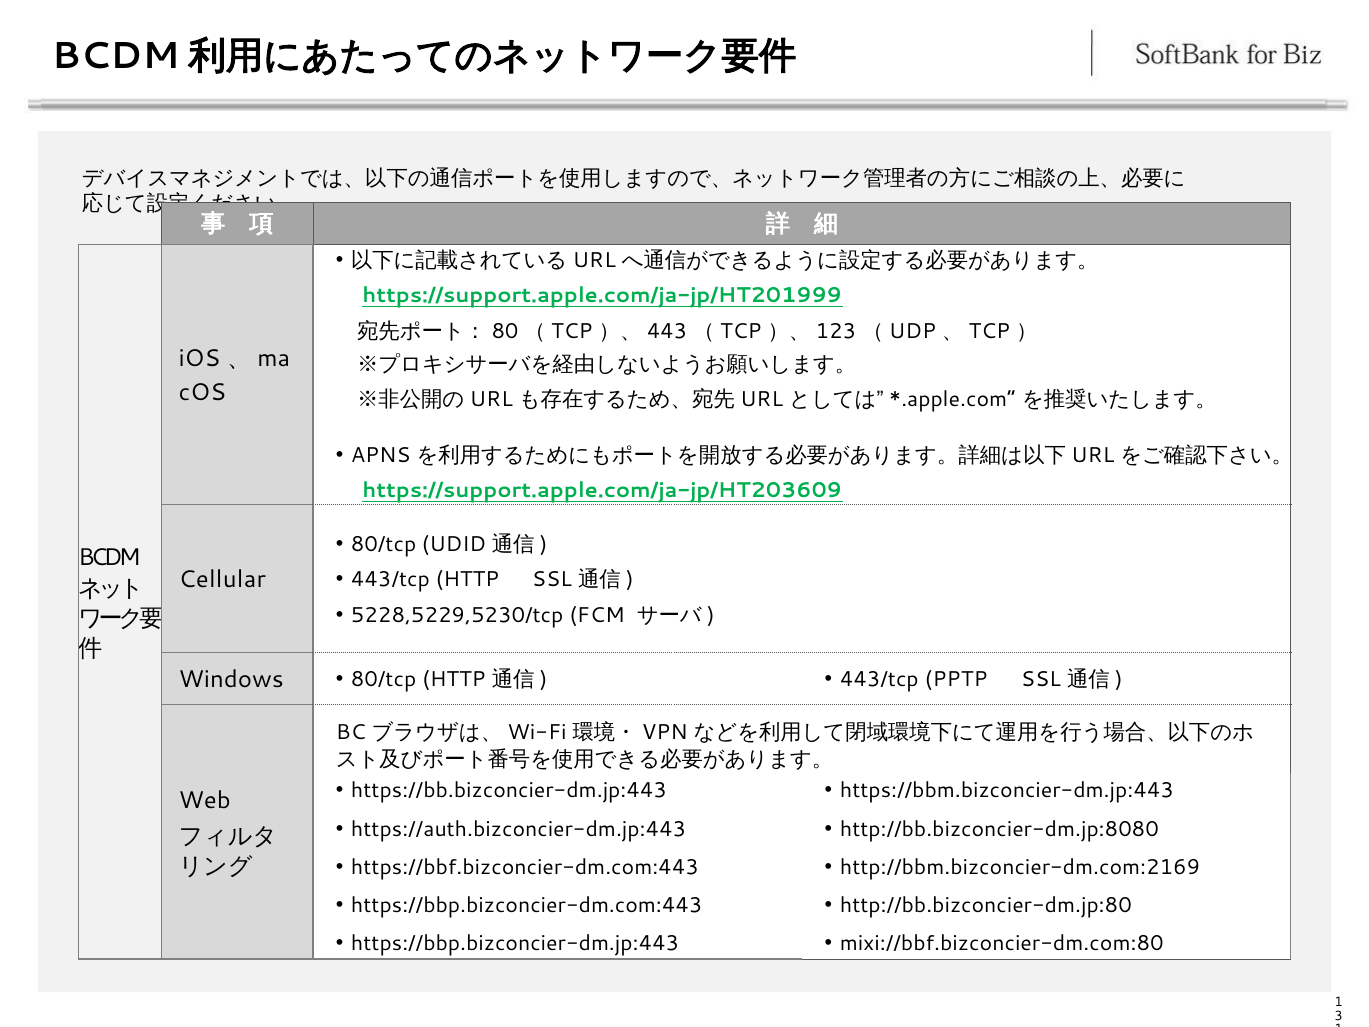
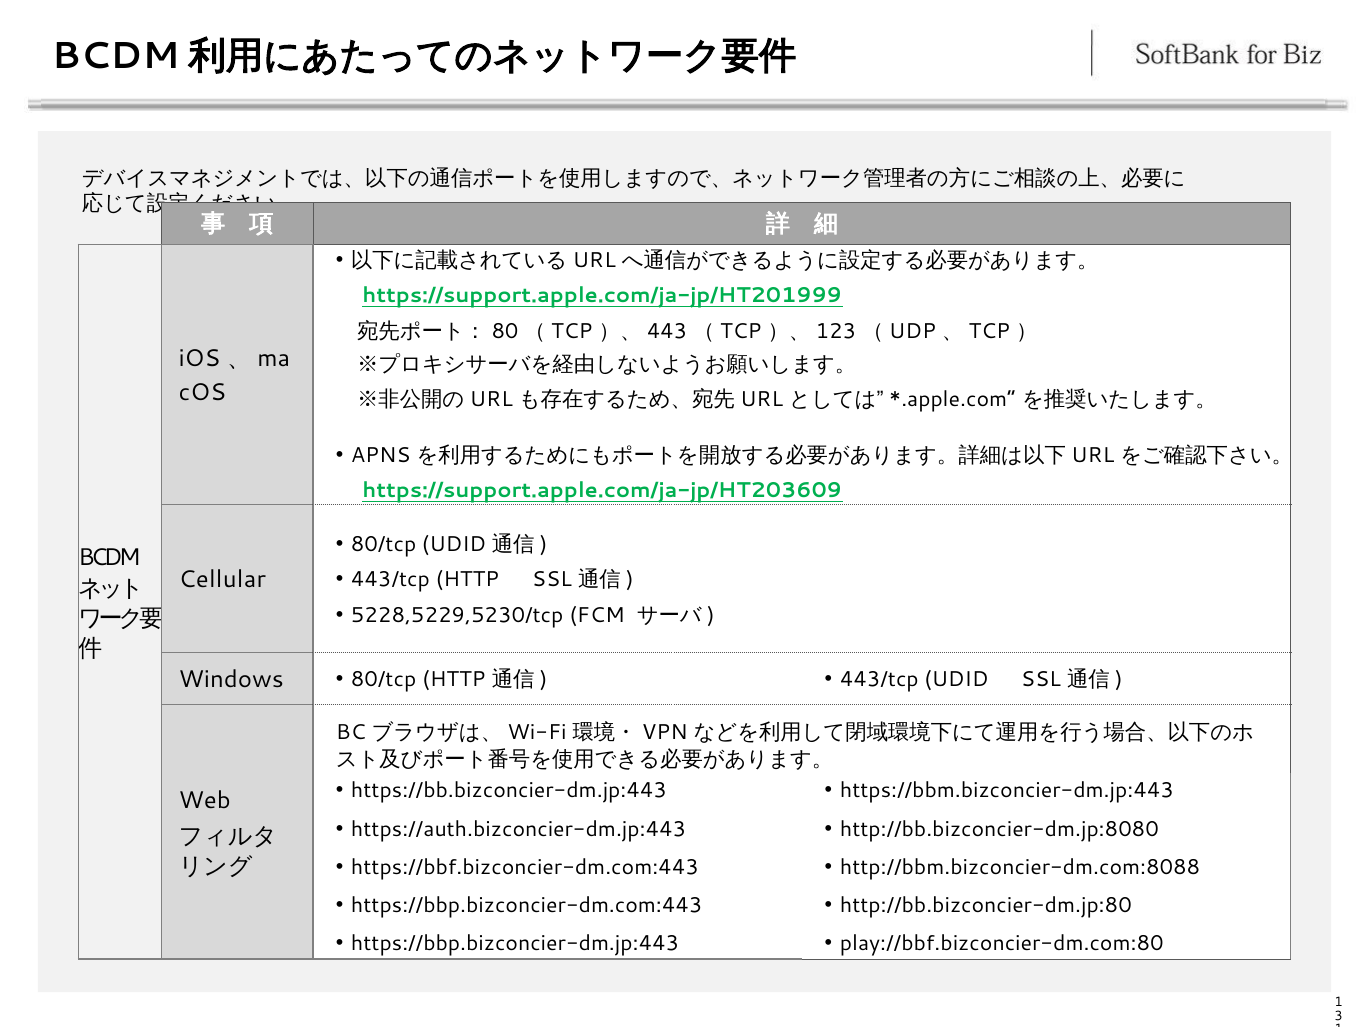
443/tcp PPTP: PPTP -> UDID
http://bbm.bizconcier-dm.com:2169: http://bbm.bizconcier-dm.com:2169 -> http://bbm.bizconcier-dm.com:8088
mixi://bbf.bizconcier-dm.com:80: mixi://bbf.bizconcier-dm.com:80 -> play://bbf.bizconcier-dm.com:80
